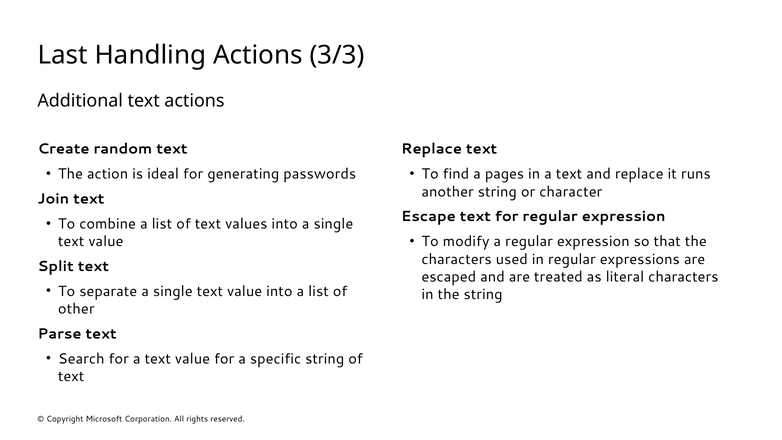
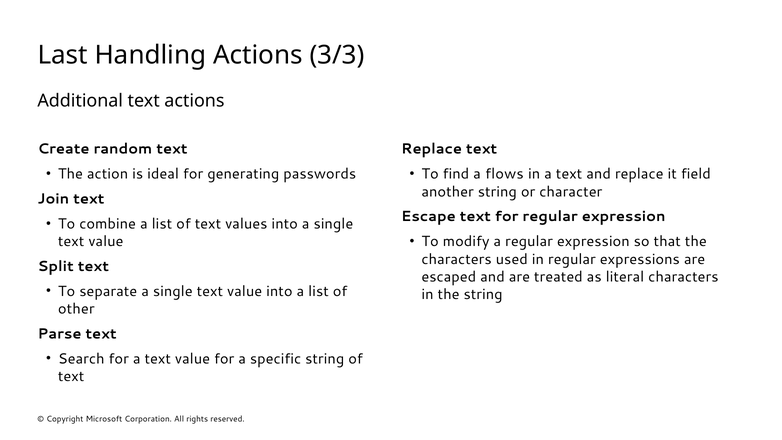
pages: pages -> flows
runs: runs -> field
